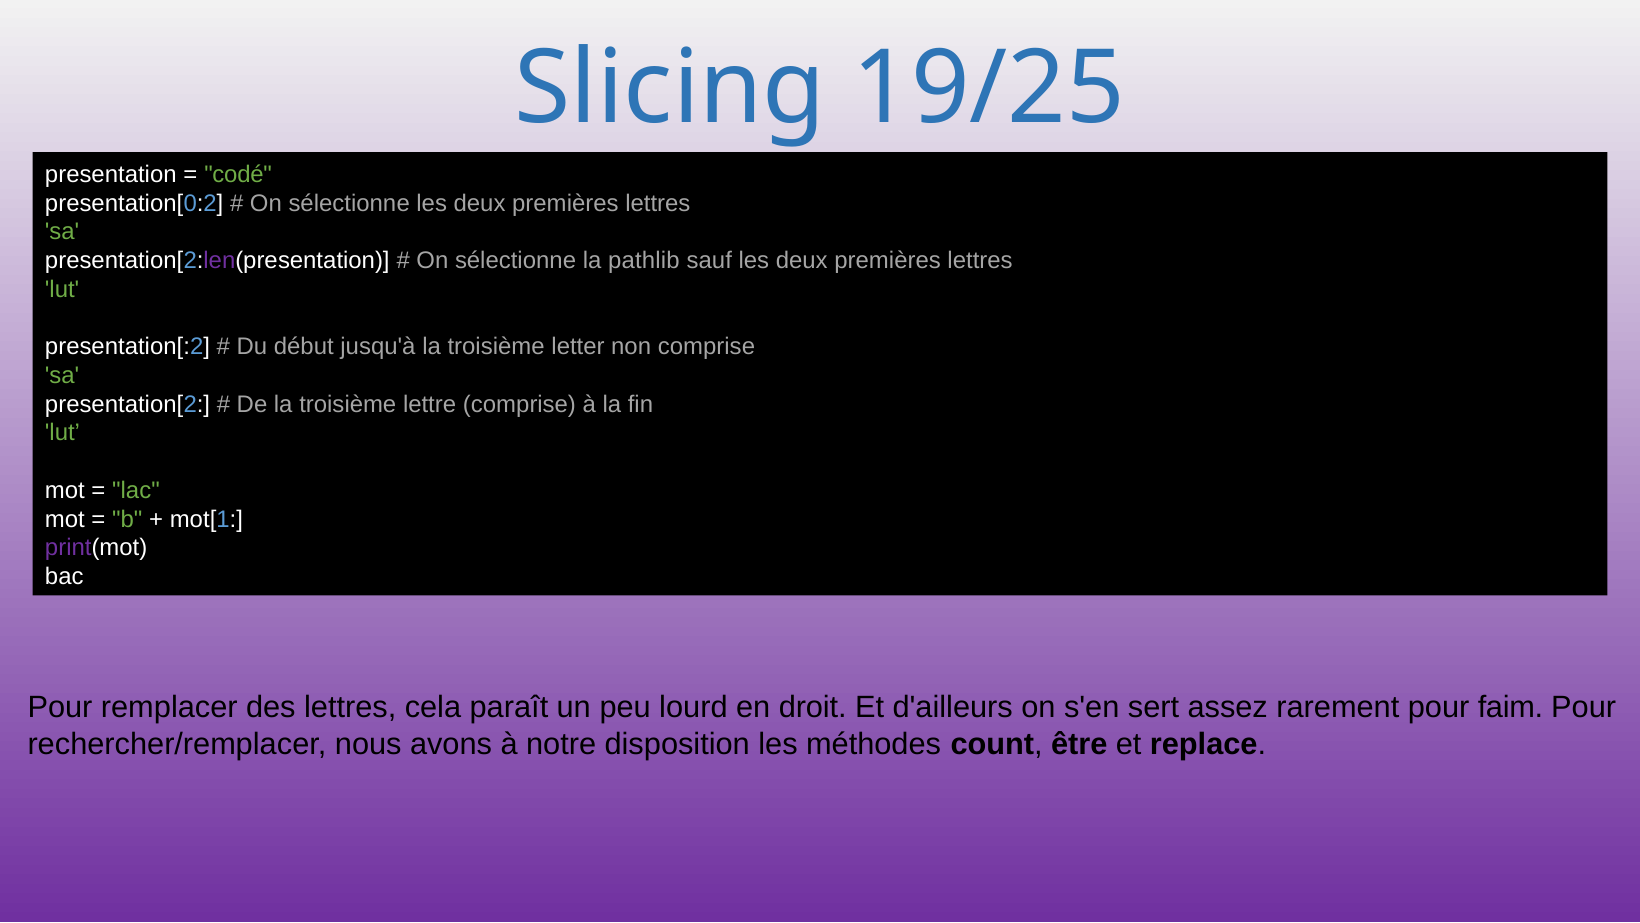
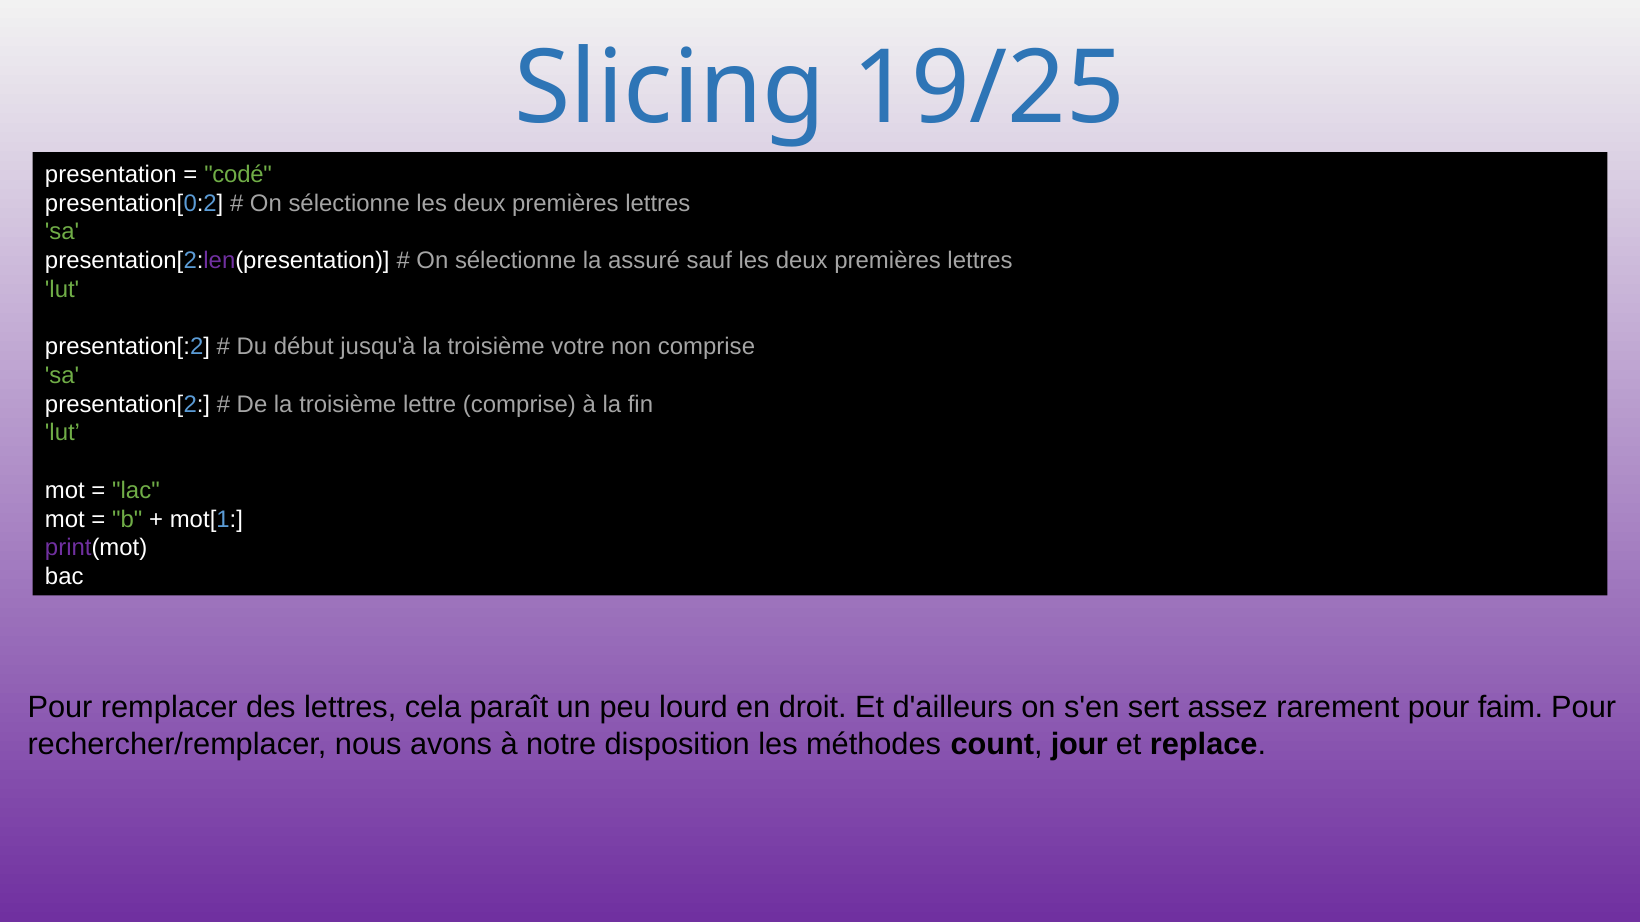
pathlib: pathlib -> assuré
letter: letter -> votre
être: être -> jour
